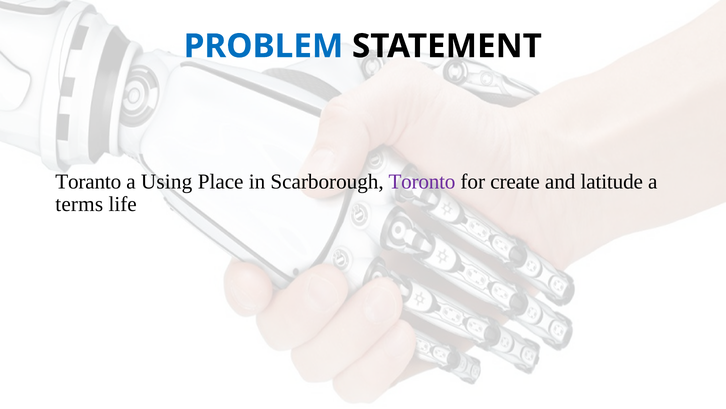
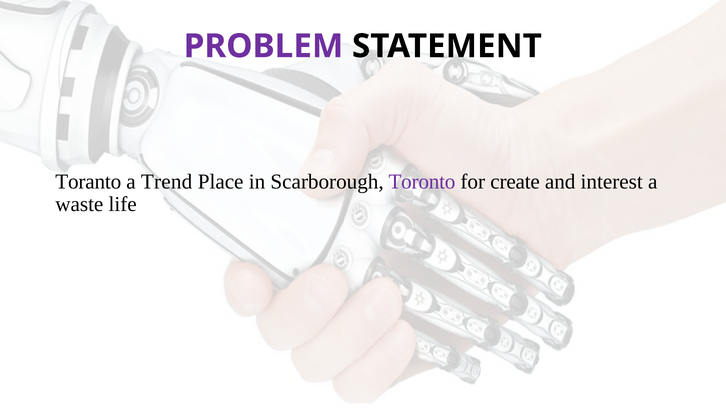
PROBLEM colour: blue -> purple
Using: Using -> Trend
latitude: latitude -> interest
terms: terms -> waste
